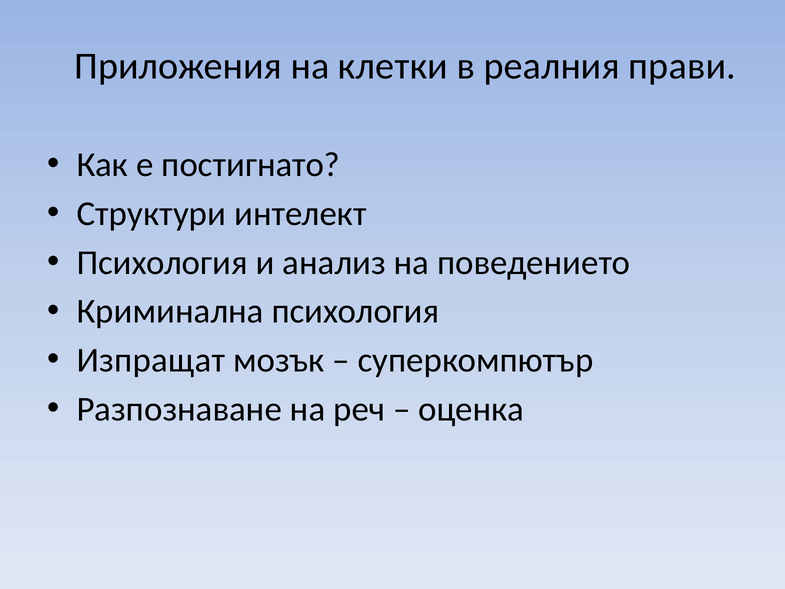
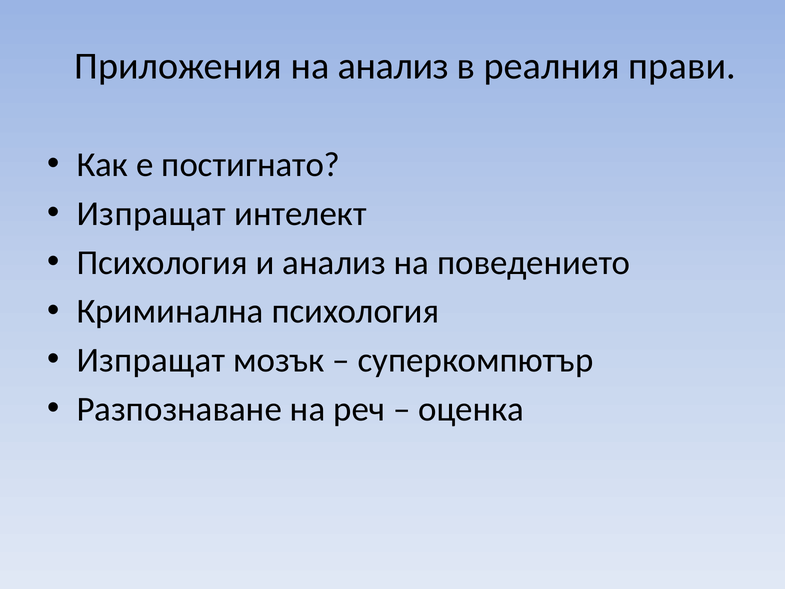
на клетки: клетки -> анализ
Структури at (151, 214): Структури -> Изпращат
